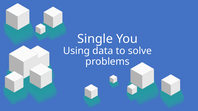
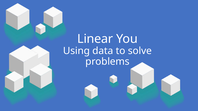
Single: Single -> Linear
